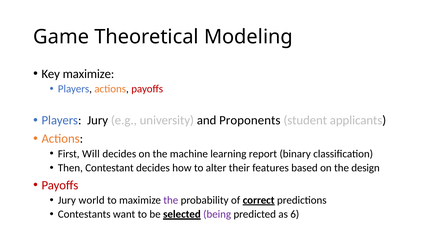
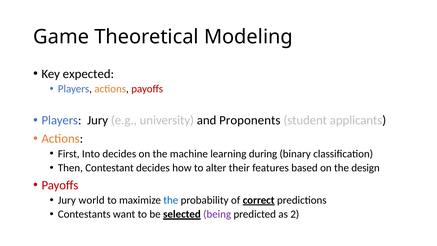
Key maximize: maximize -> expected
Will: Will -> Into
report: report -> during
the at (171, 200) colour: purple -> blue
6: 6 -> 2
